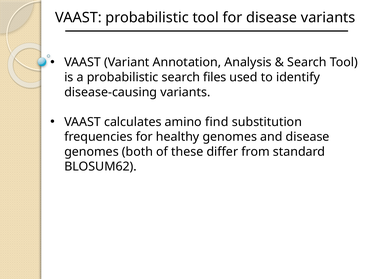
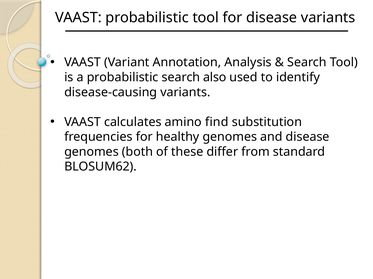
files: files -> also
